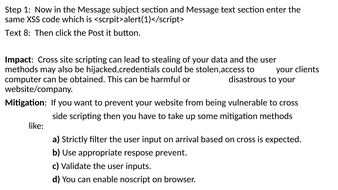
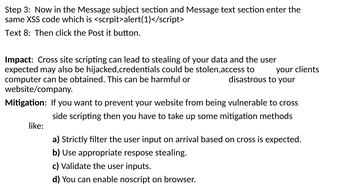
1: 1 -> 3
methods at (21, 70): methods -> expected
respose prevent: prevent -> stealing
